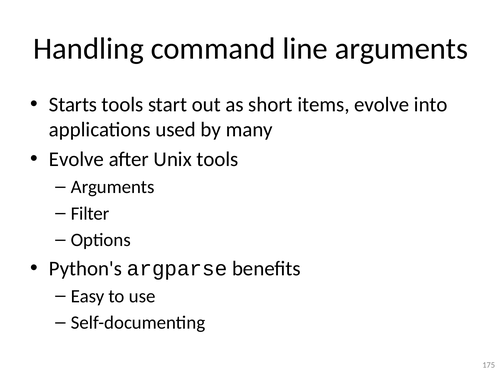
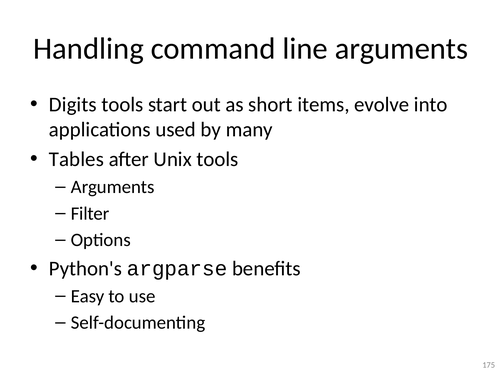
Starts: Starts -> Digits
Evolve at (76, 159): Evolve -> Tables
